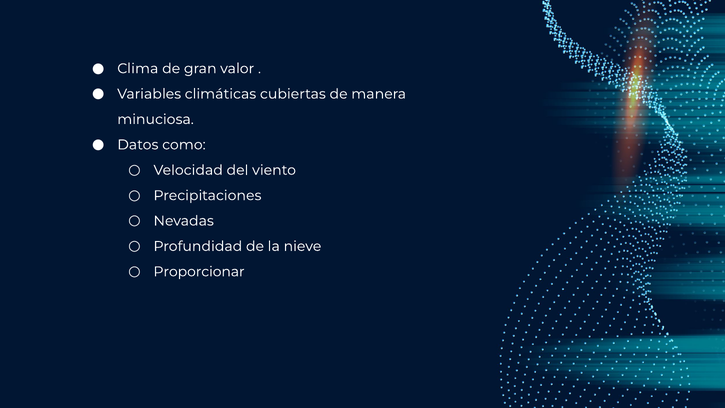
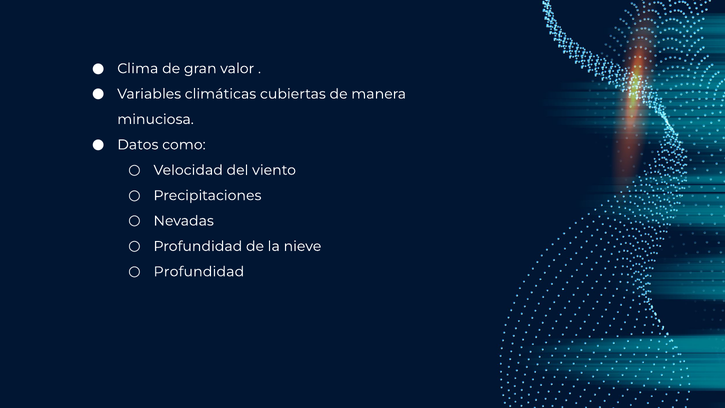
Proporcionar at (199, 272): Proporcionar -> Profundidad
